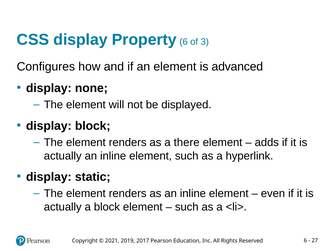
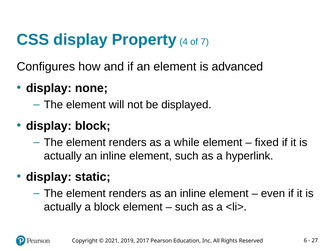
Property 6: 6 -> 4
3: 3 -> 7
there: there -> while
adds: adds -> fixed
